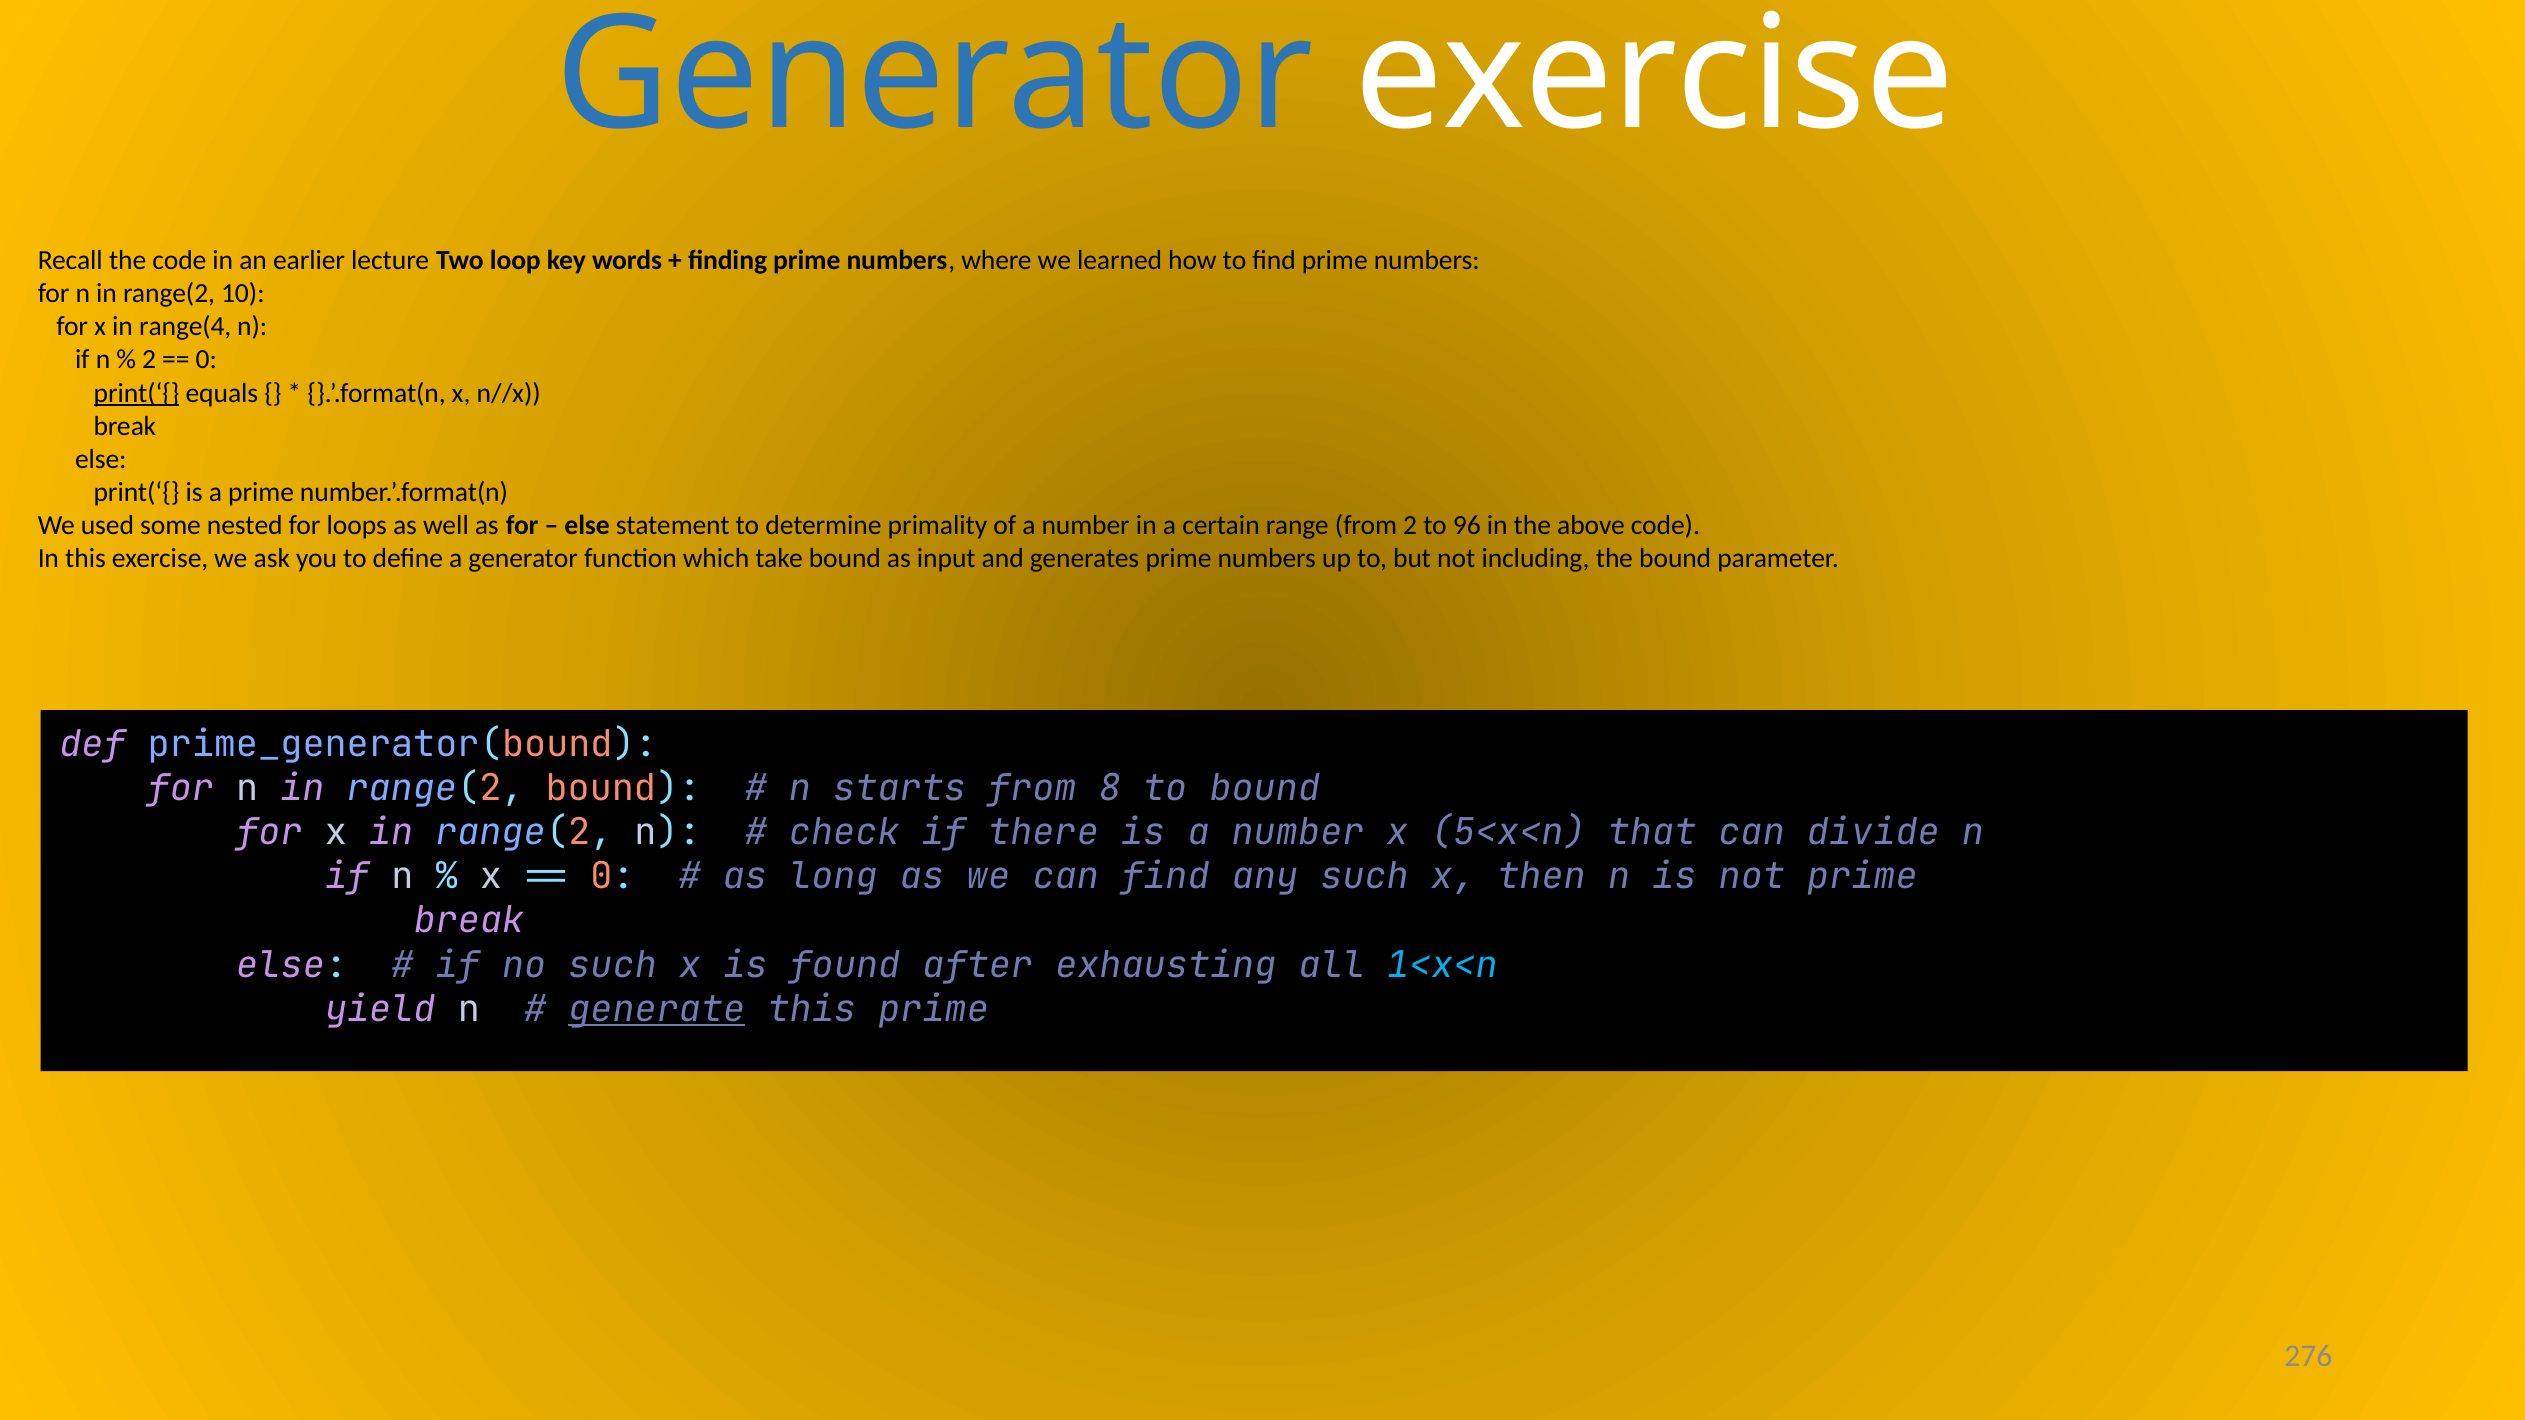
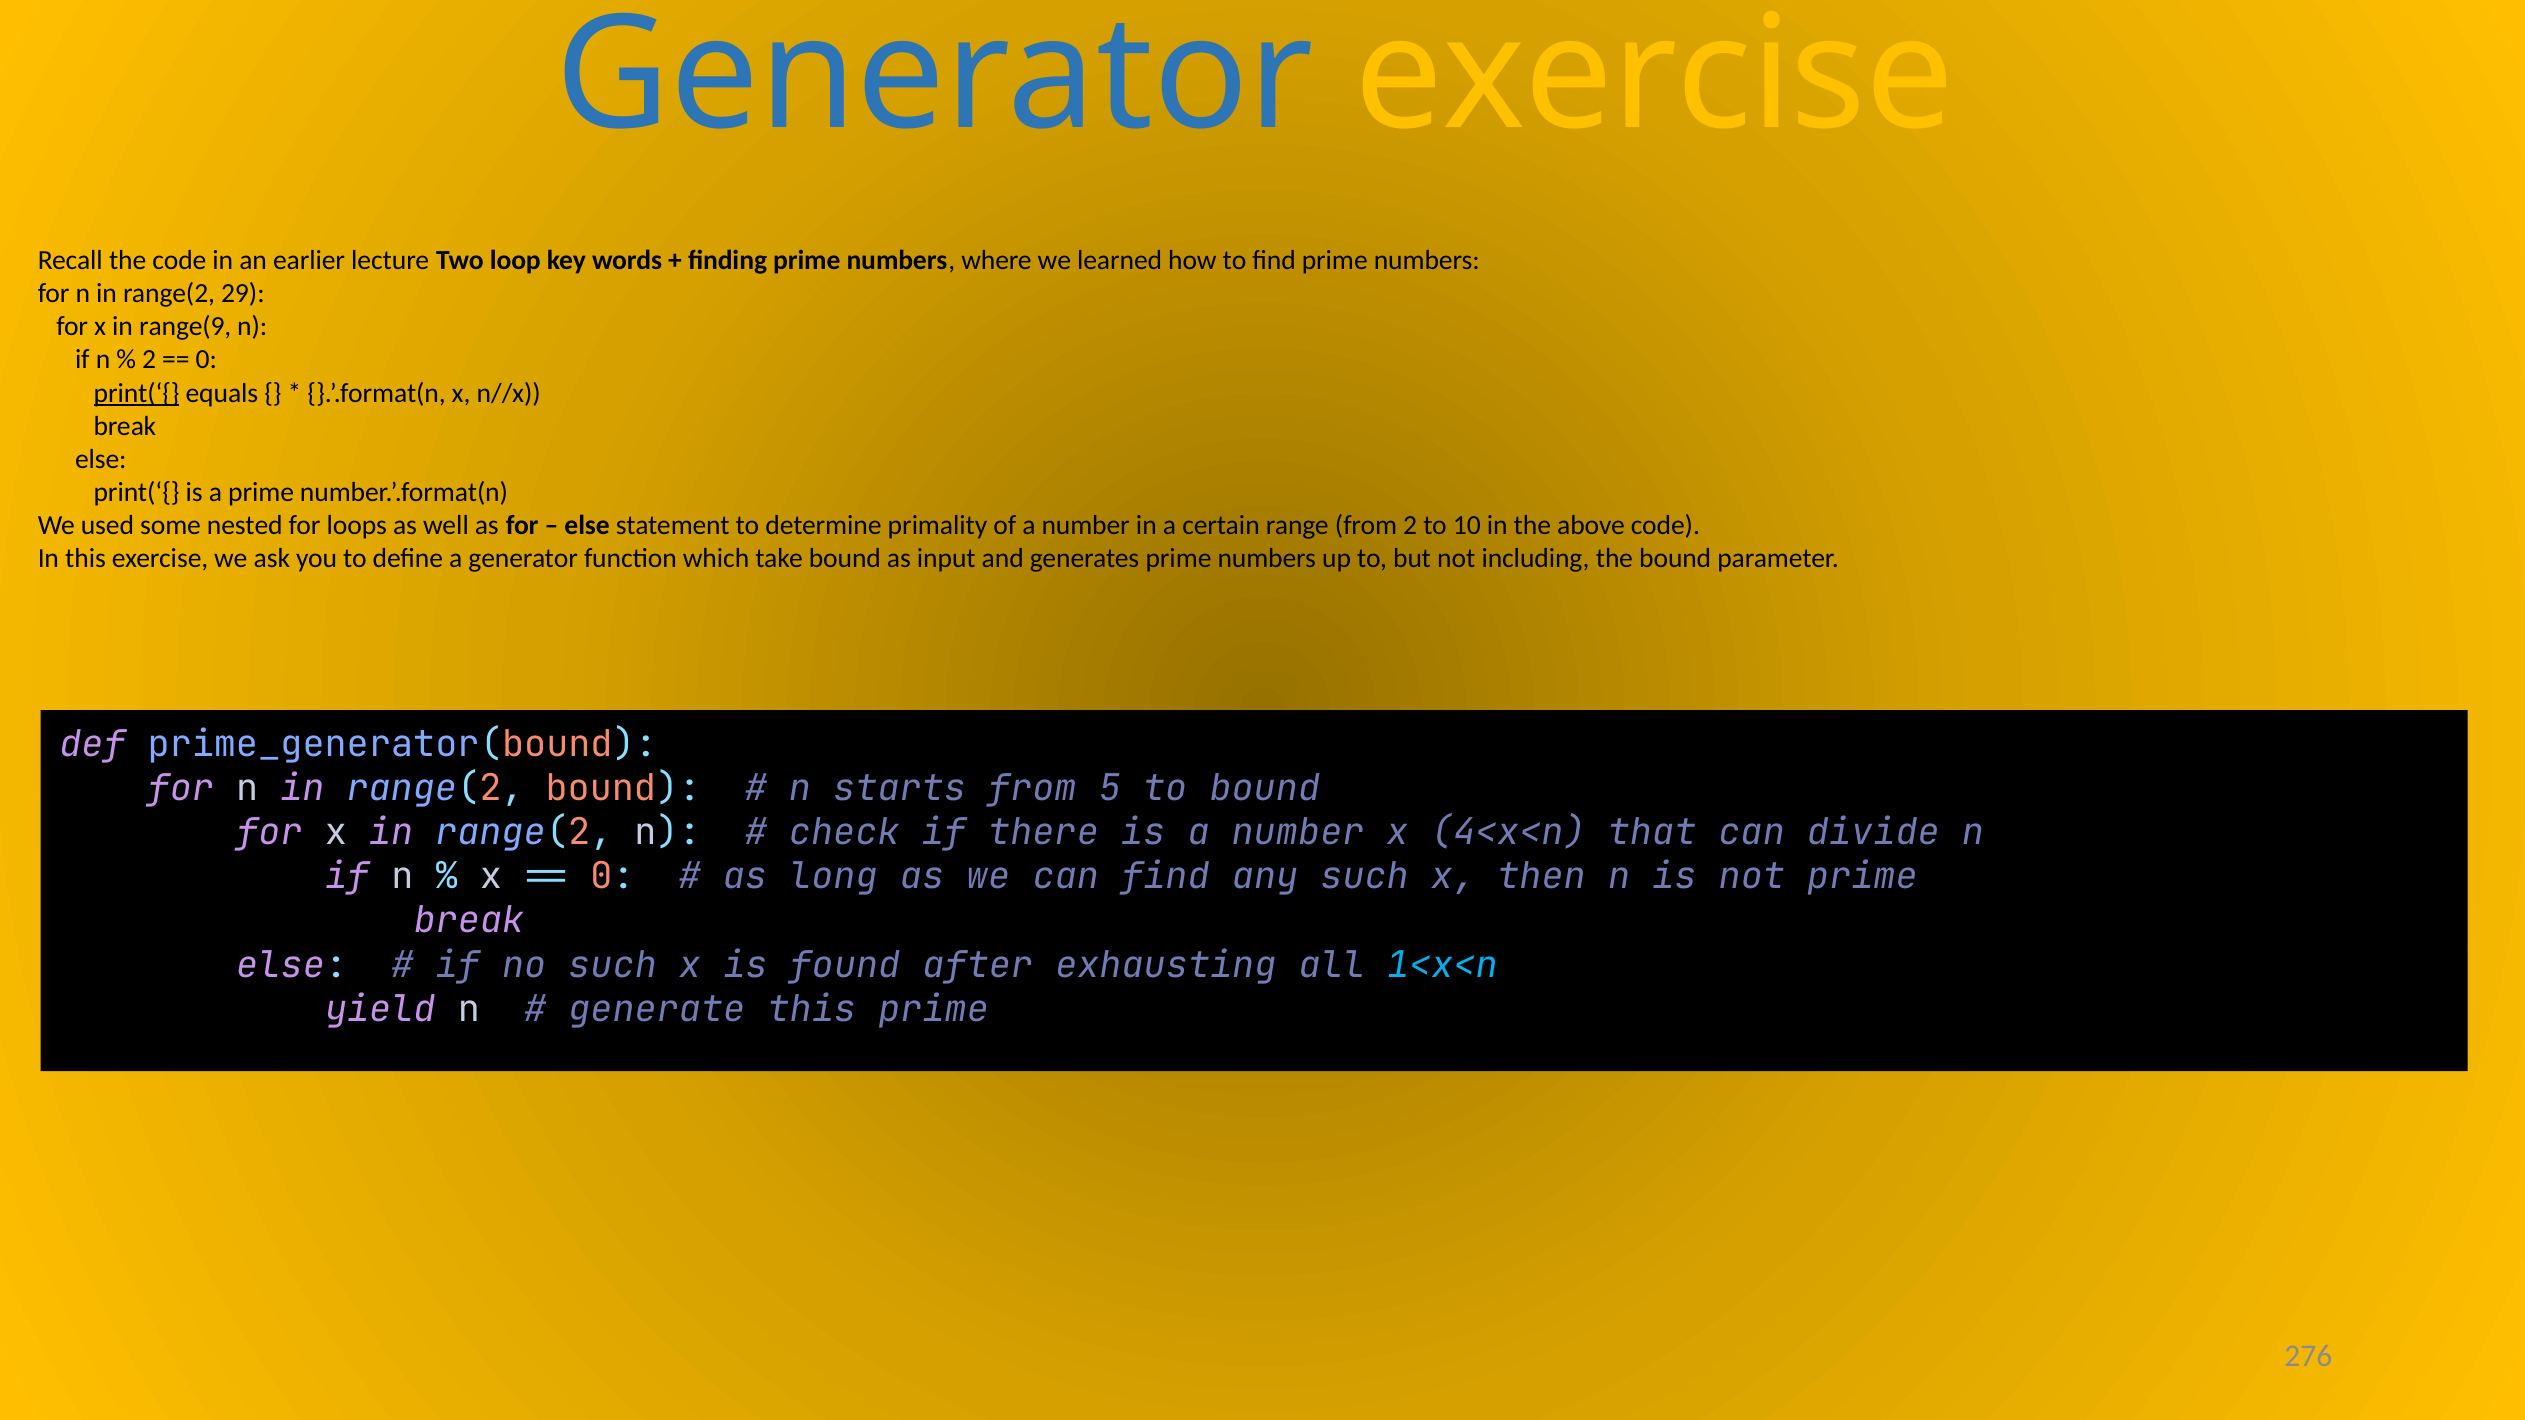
exercise at (1654, 76) colour: white -> yellow
10: 10 -> 29
range(4: range(4 -> range(9
96: 96 -> 10
8: 8 -> 5
5<x<n: 5<x<n -> 4<x<n
generate underline: present -> none
